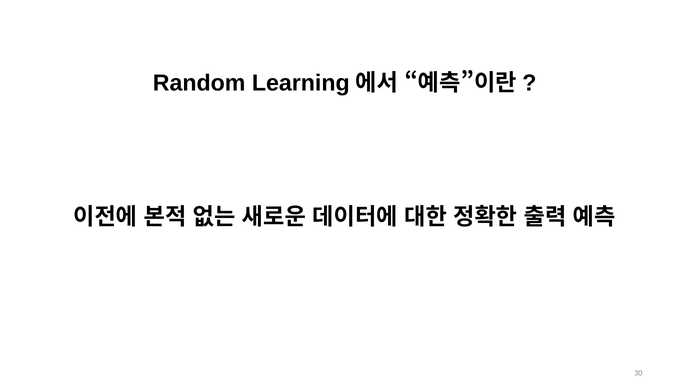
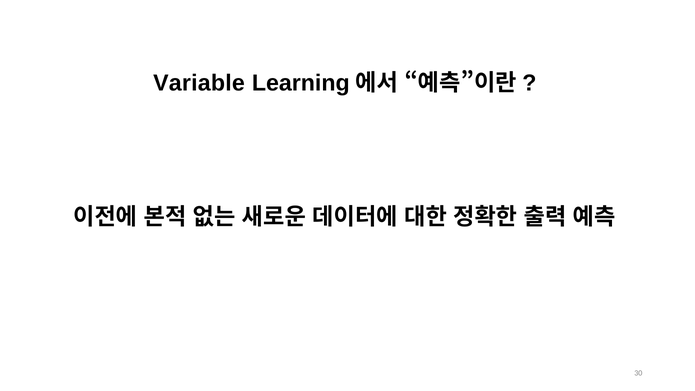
Random: Random -> Variable
